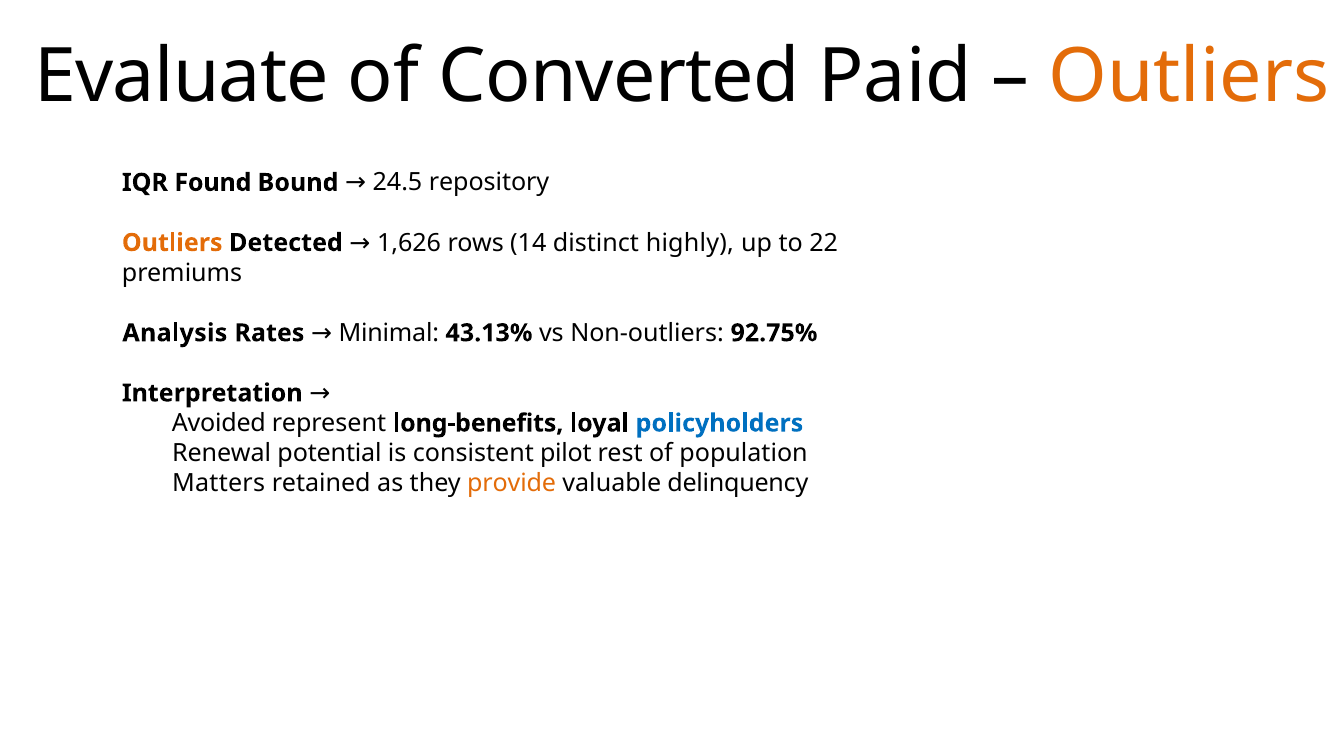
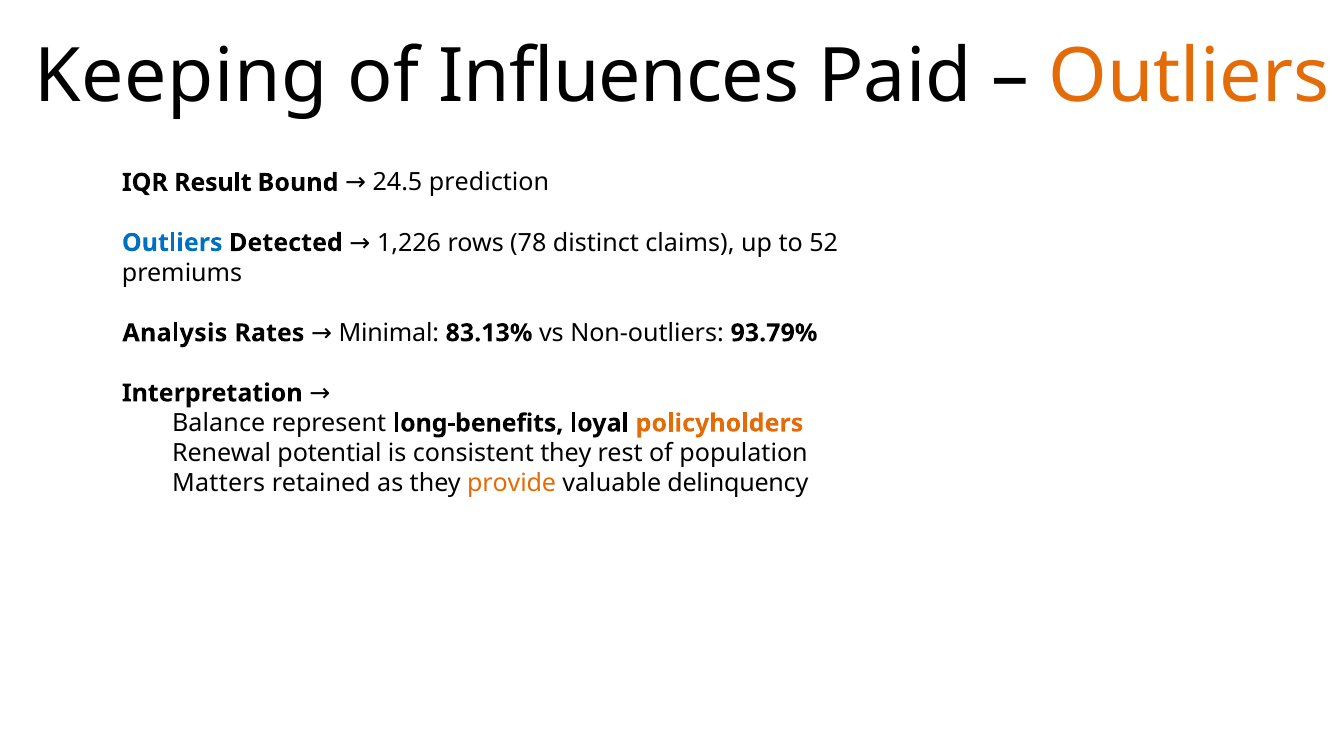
Evaluate: Evaluate -> Keeping
Converted: Converted -> Influences
Found: Found -> Result
repository: repository -> prediction
Outliers at (172, 243) colour: orange -> blue
1,626: 1,626 -> 1,226
14: 14 -> 78
highly: highly -> claims
22: 22 -> 52
43.13%: 43.13% -> 83.13%
92.75%: 92.75% -> 93.79%
Avoided: Avoided -> Balance
policyholders colour: blue -> orange
consistent pilot: pilot -> they
